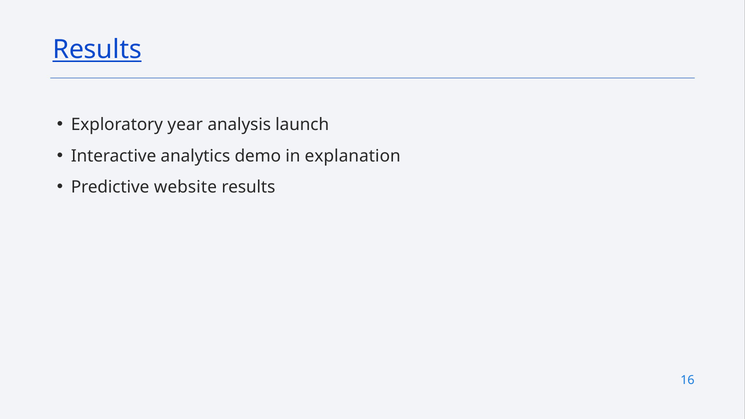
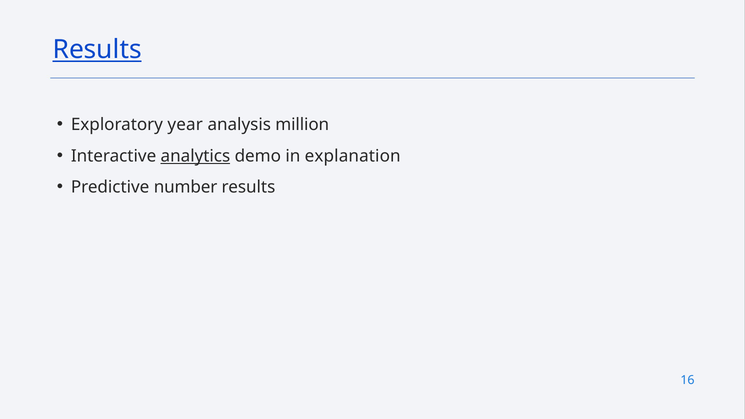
launch: launch -> million
analytics underline: none -> present
website: website -> number
